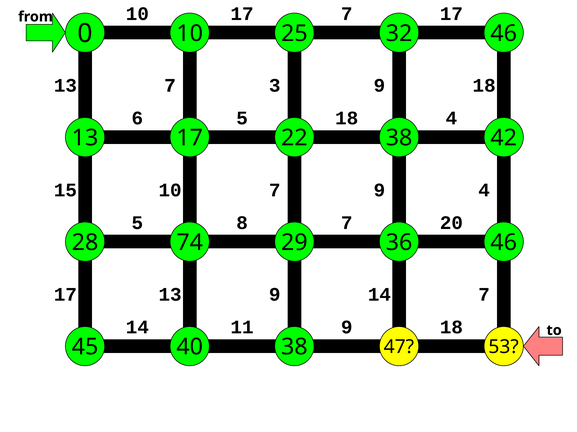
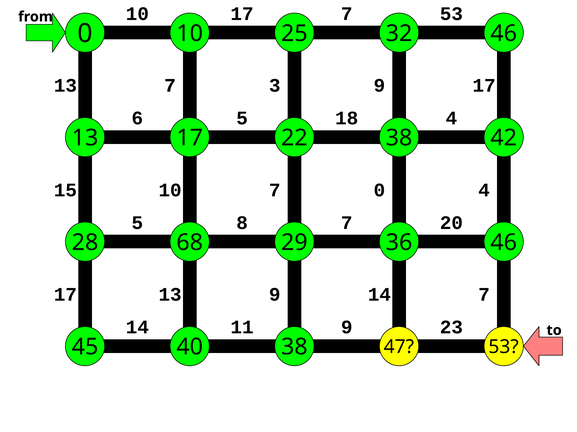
17 17: 17 -> 53
18 at (484, 86): 18 -> 17
10 9: 9 -> 0
74: 74 -> 68
11 9 18: 18 -> 23
